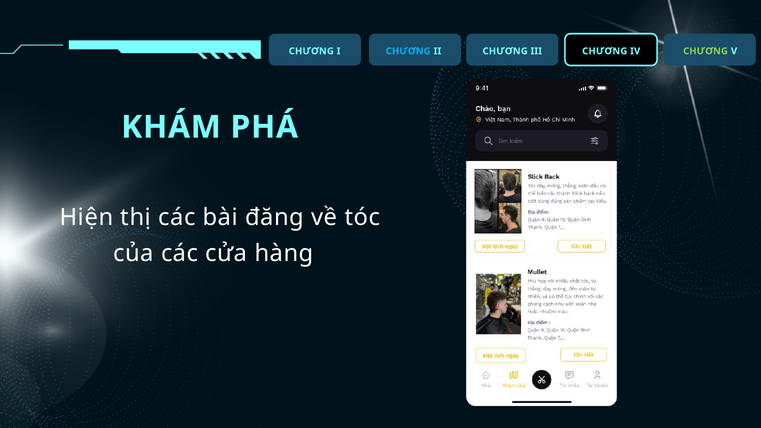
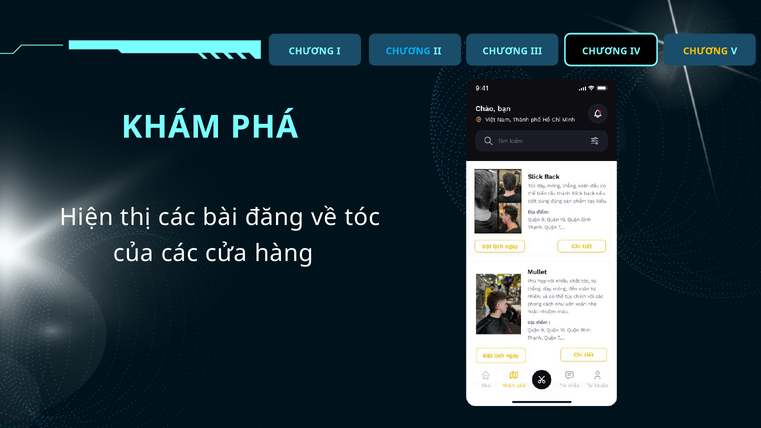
CHƯƠNG at (705, 51) colour: light green -> yellow
